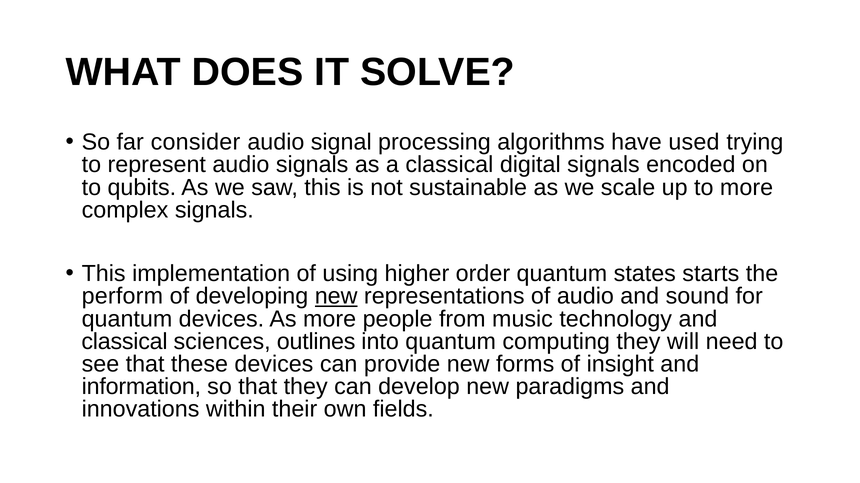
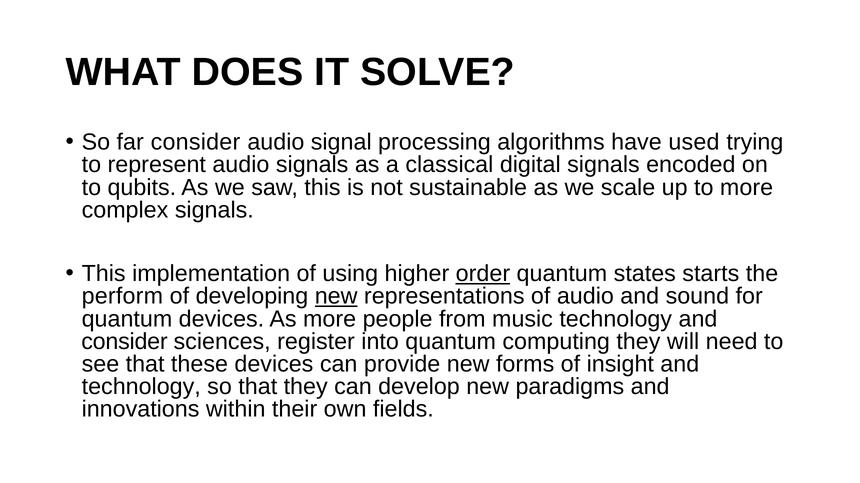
order underline: none -> present
classical at (125, 342): classical -> consider
outlines: outlines -> register
information at (141, 387): information -> technology
